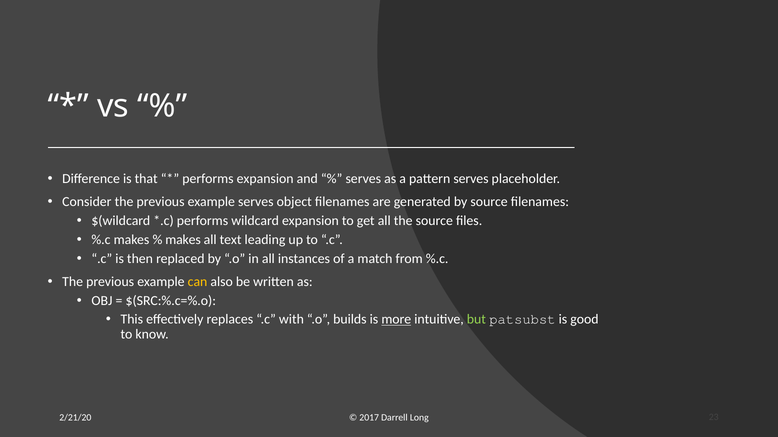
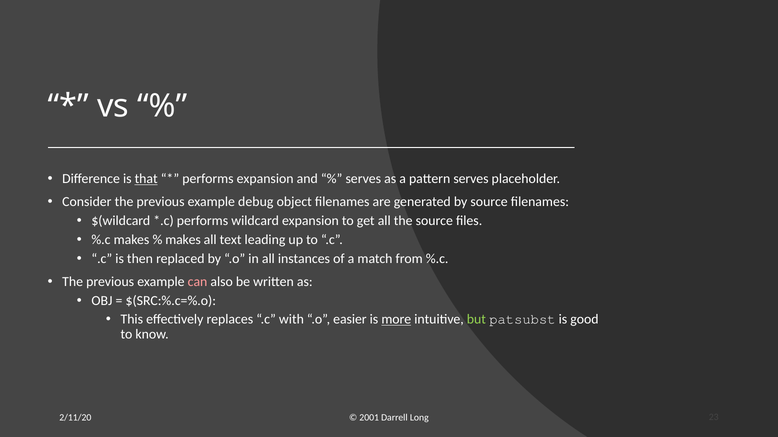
that underline: none -> present
example serves: serves -> debug
can colour: yellow -> pink
builds: builds -> easier
2/21/20: 2/21/20 -> 2/11/20
2017: 2017 -> 2001
